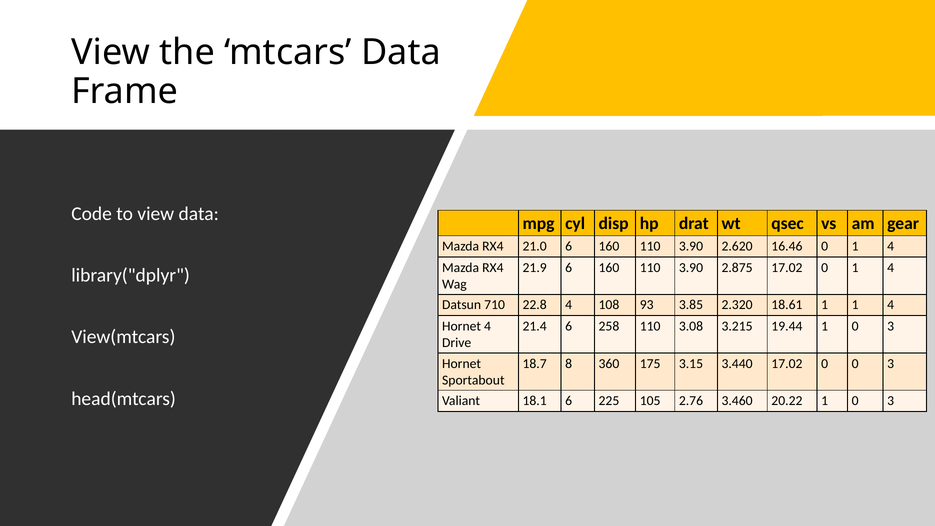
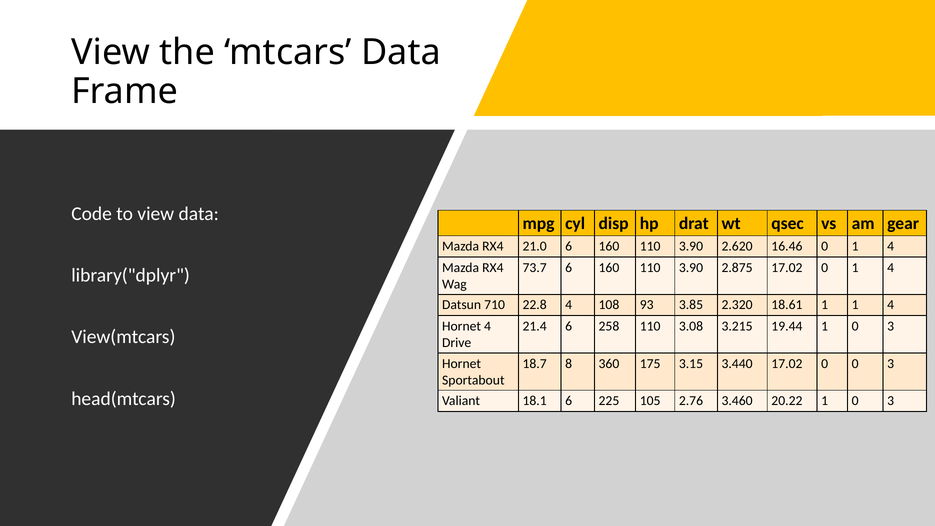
21.9: 21.9 -> 73.7
